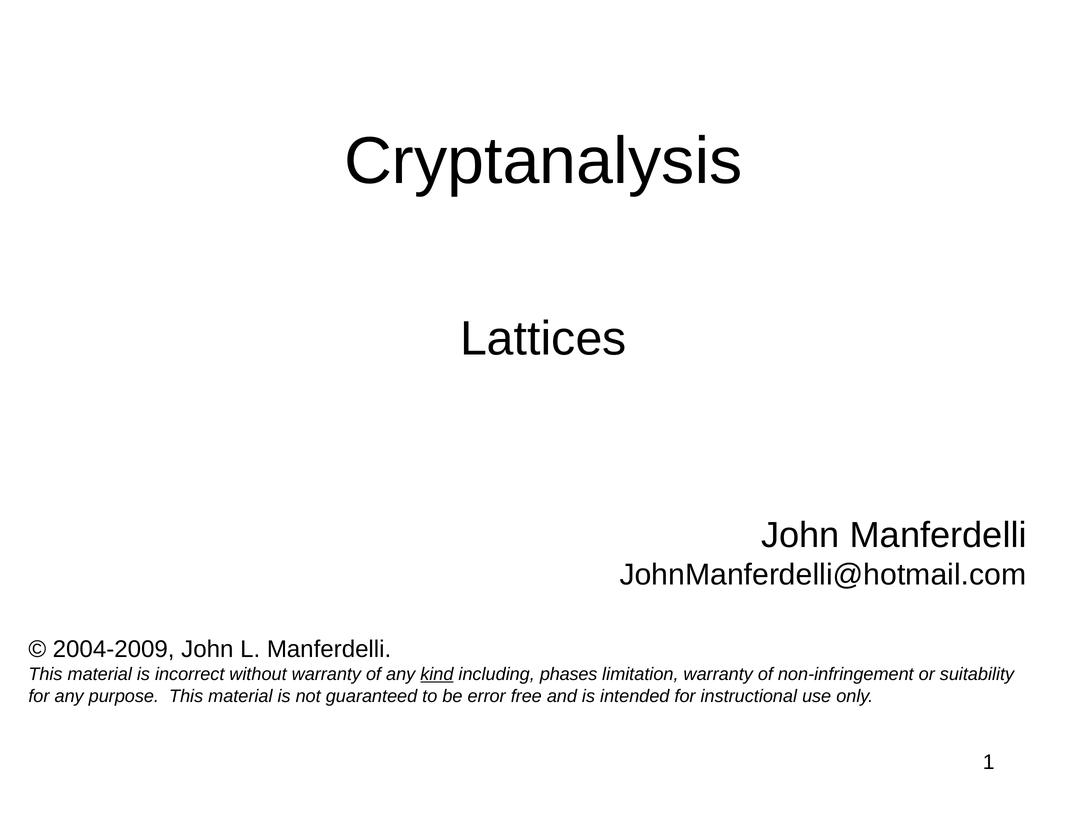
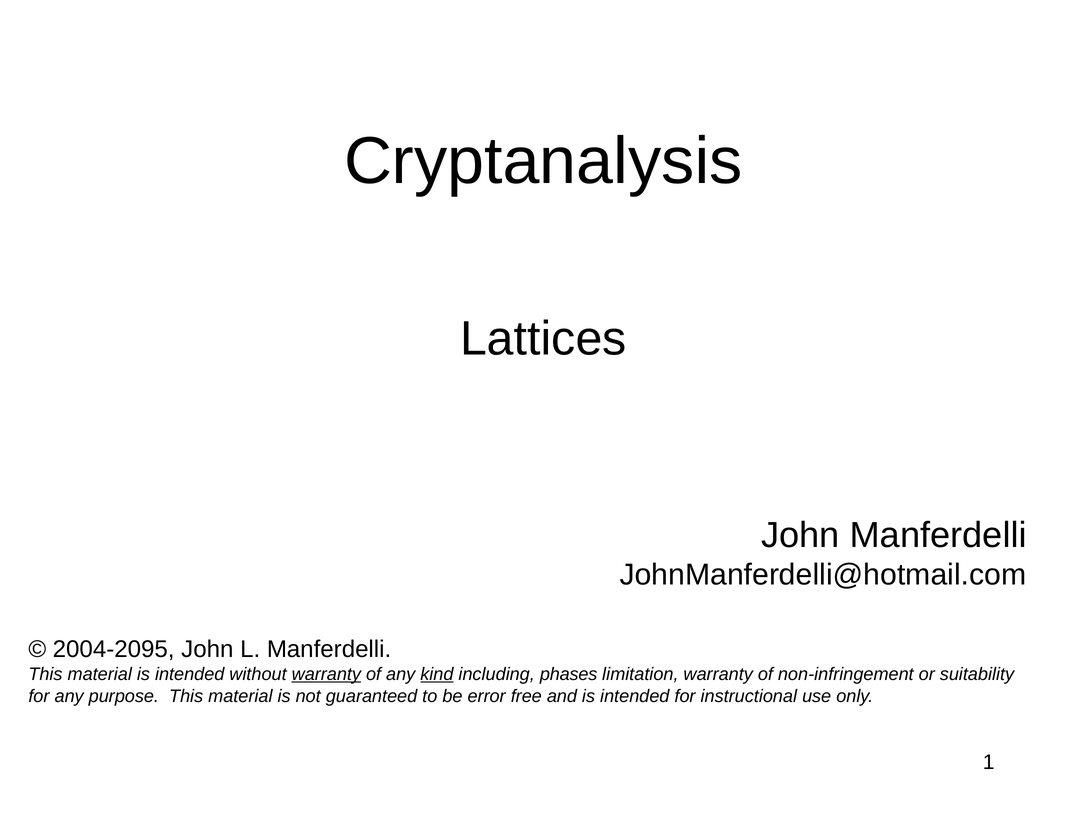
2004-2009: 2004-2009 -> 2004-2095
material is incorrect: incorrect -> intended
warranty at (326, 675) underline: none -> present
